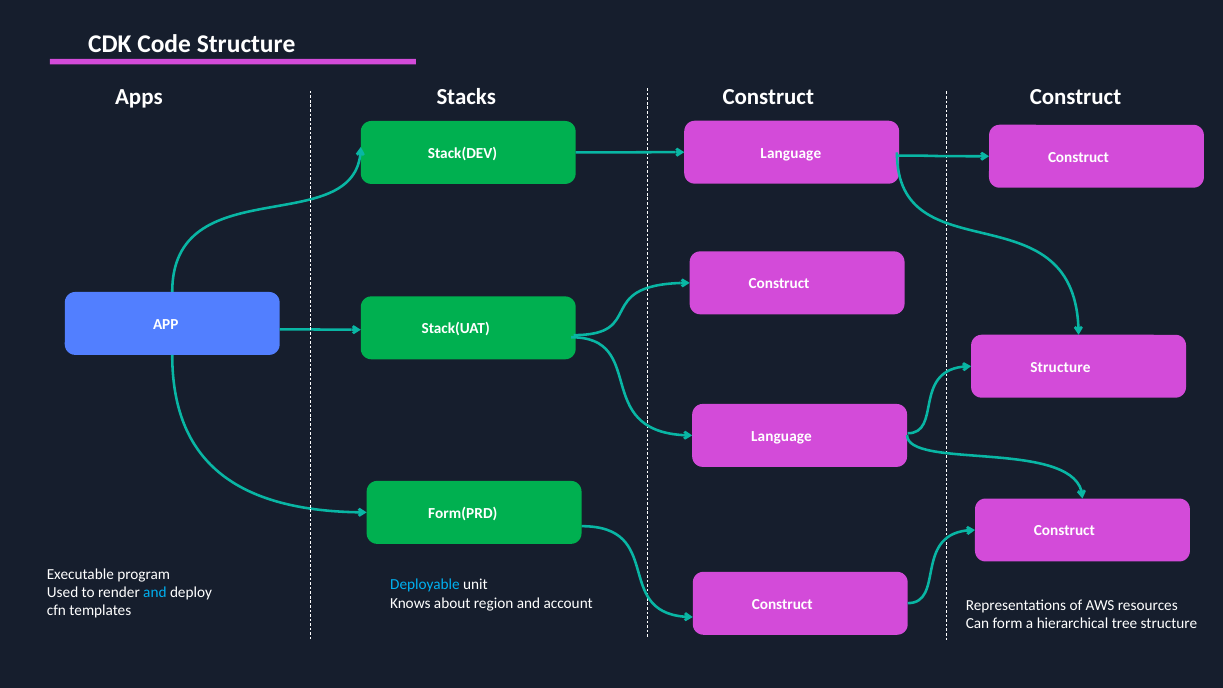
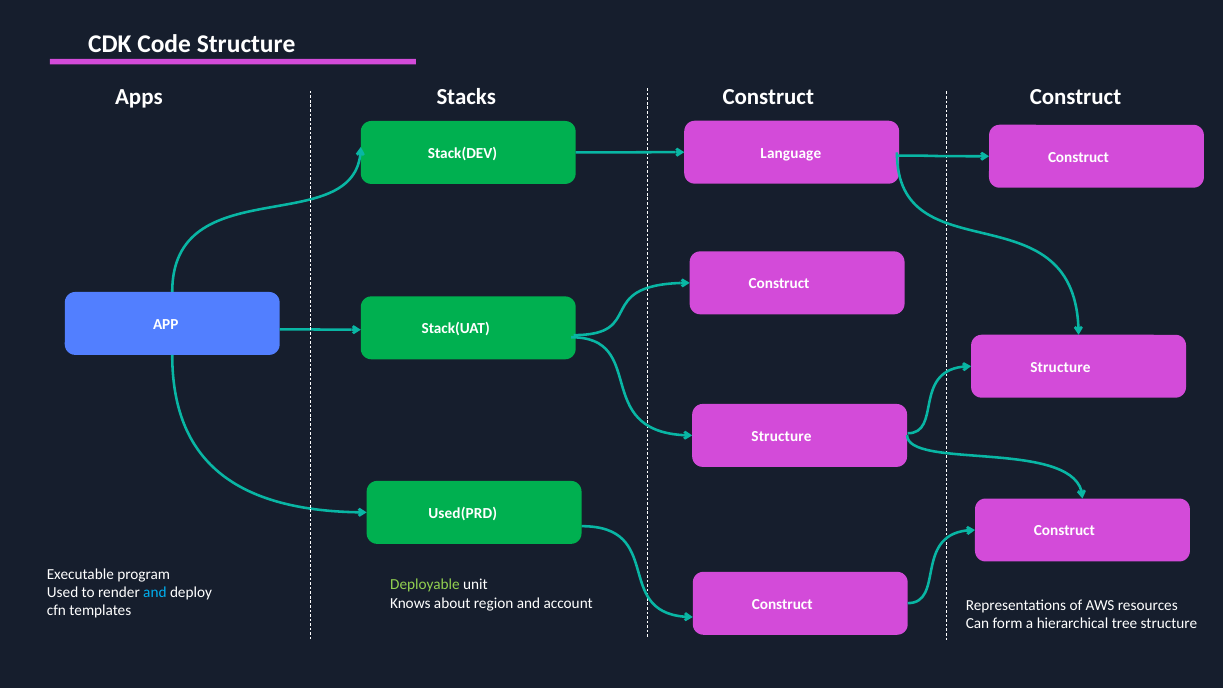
Language at (782, 436): Language -> Structure
Form(PRD: Form(PRD -> Used(PRD
Deployable colour: light blue -> light green
